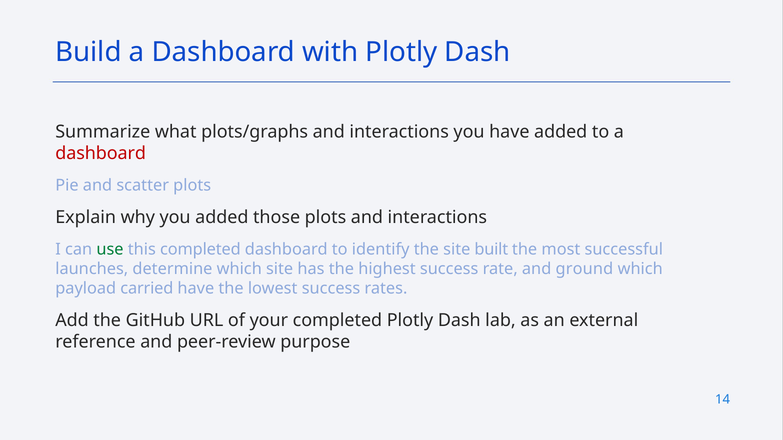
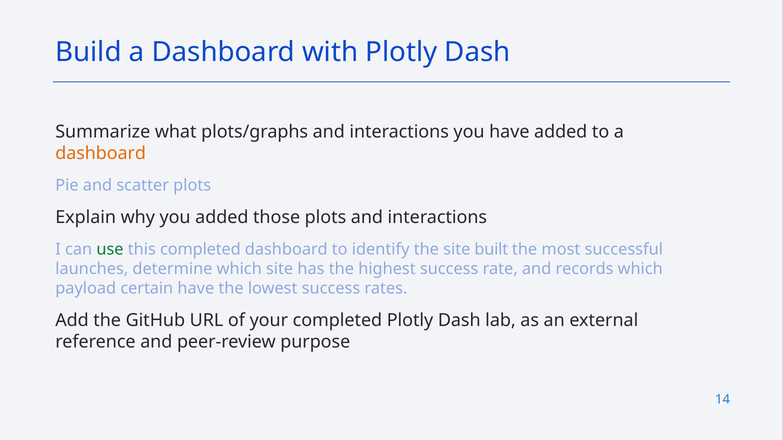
dashboard at (101, 154) colour: red -> orange
ground: ground -> records
carried: carried -> certain
